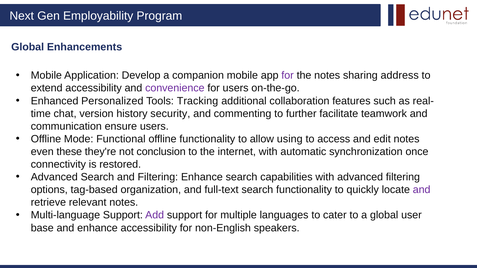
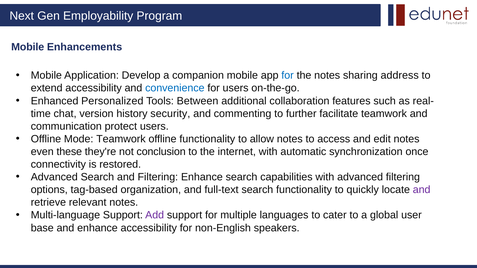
Global at (28, 47): Global -> Mobile
for at (288, 76) colour: purple -> blue
convenience colour: purple -> blue
Tracking: Tracking -> Between
ensure: ensure -> protect
Mode Functional: Functional -> Teamwork
allow using: using -> notes
